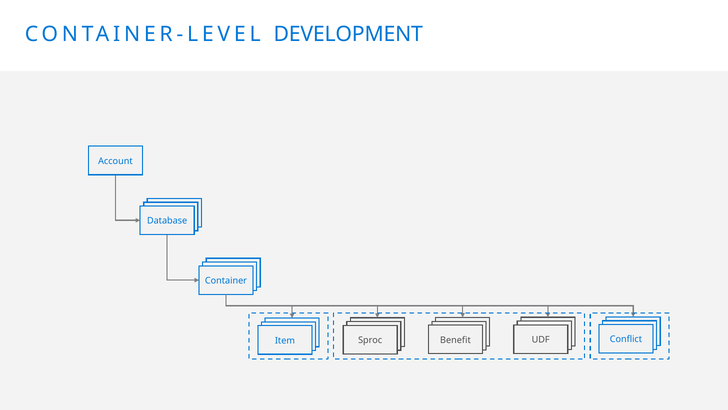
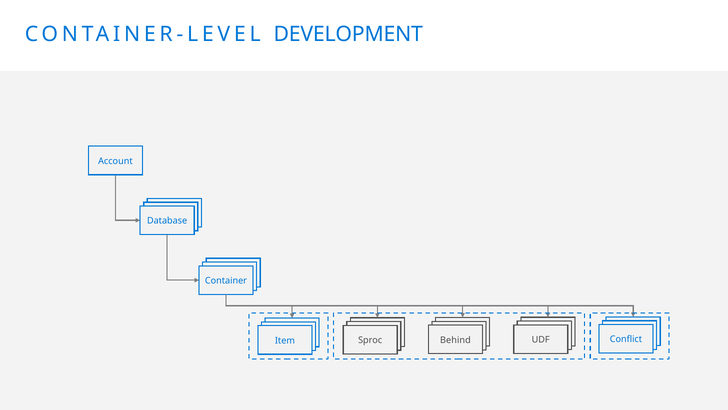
Benefit: Benefit -> Behind
